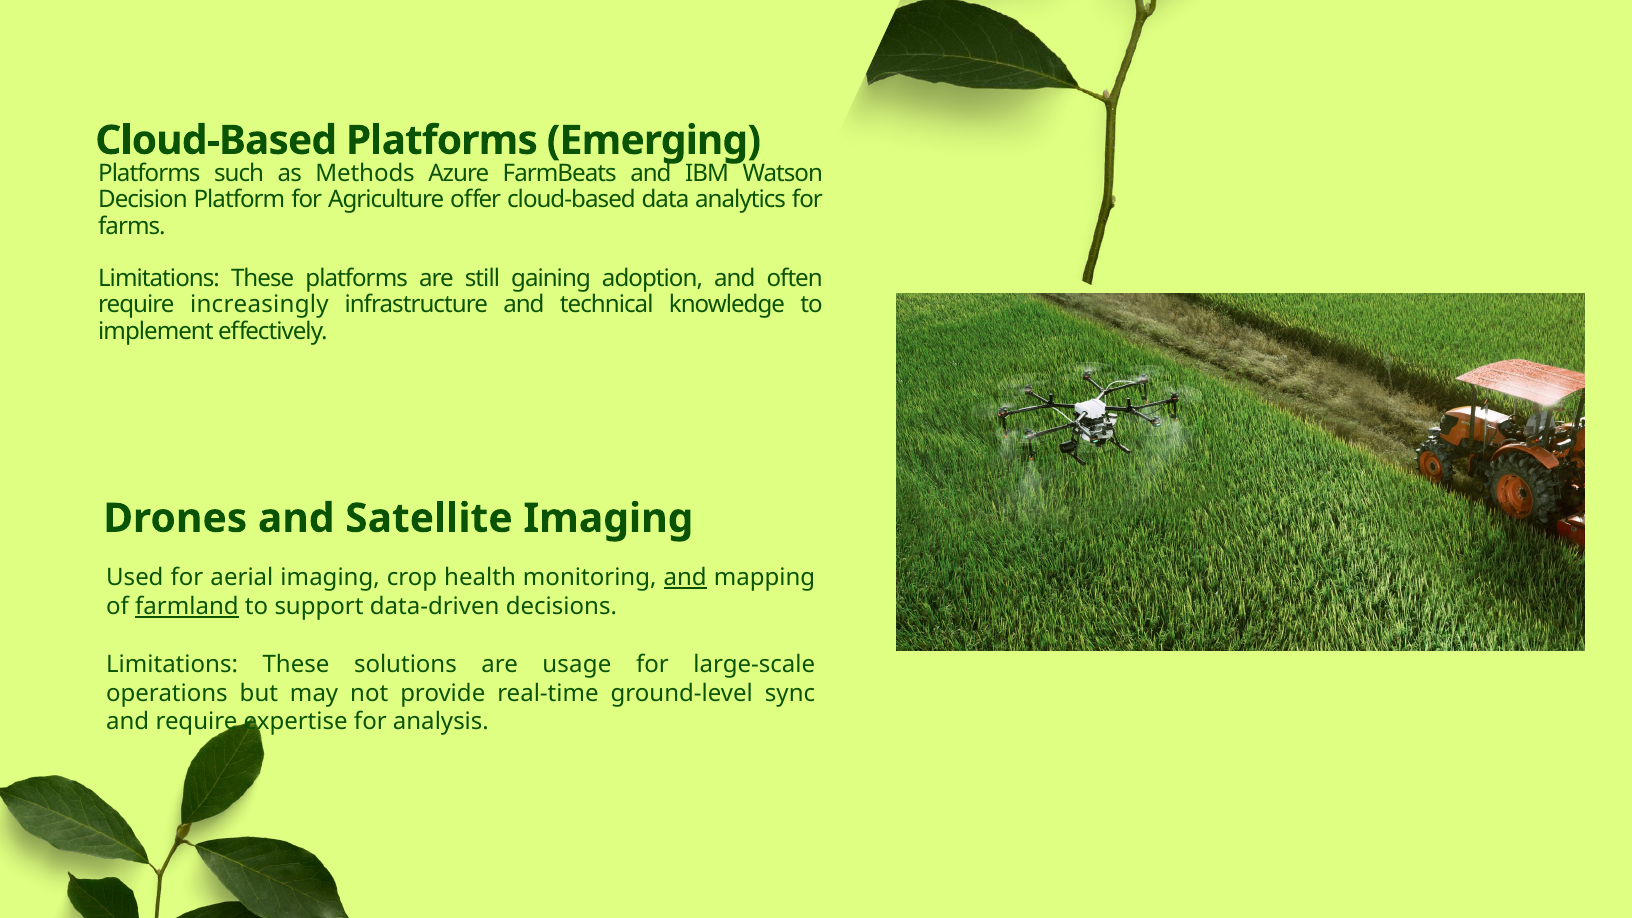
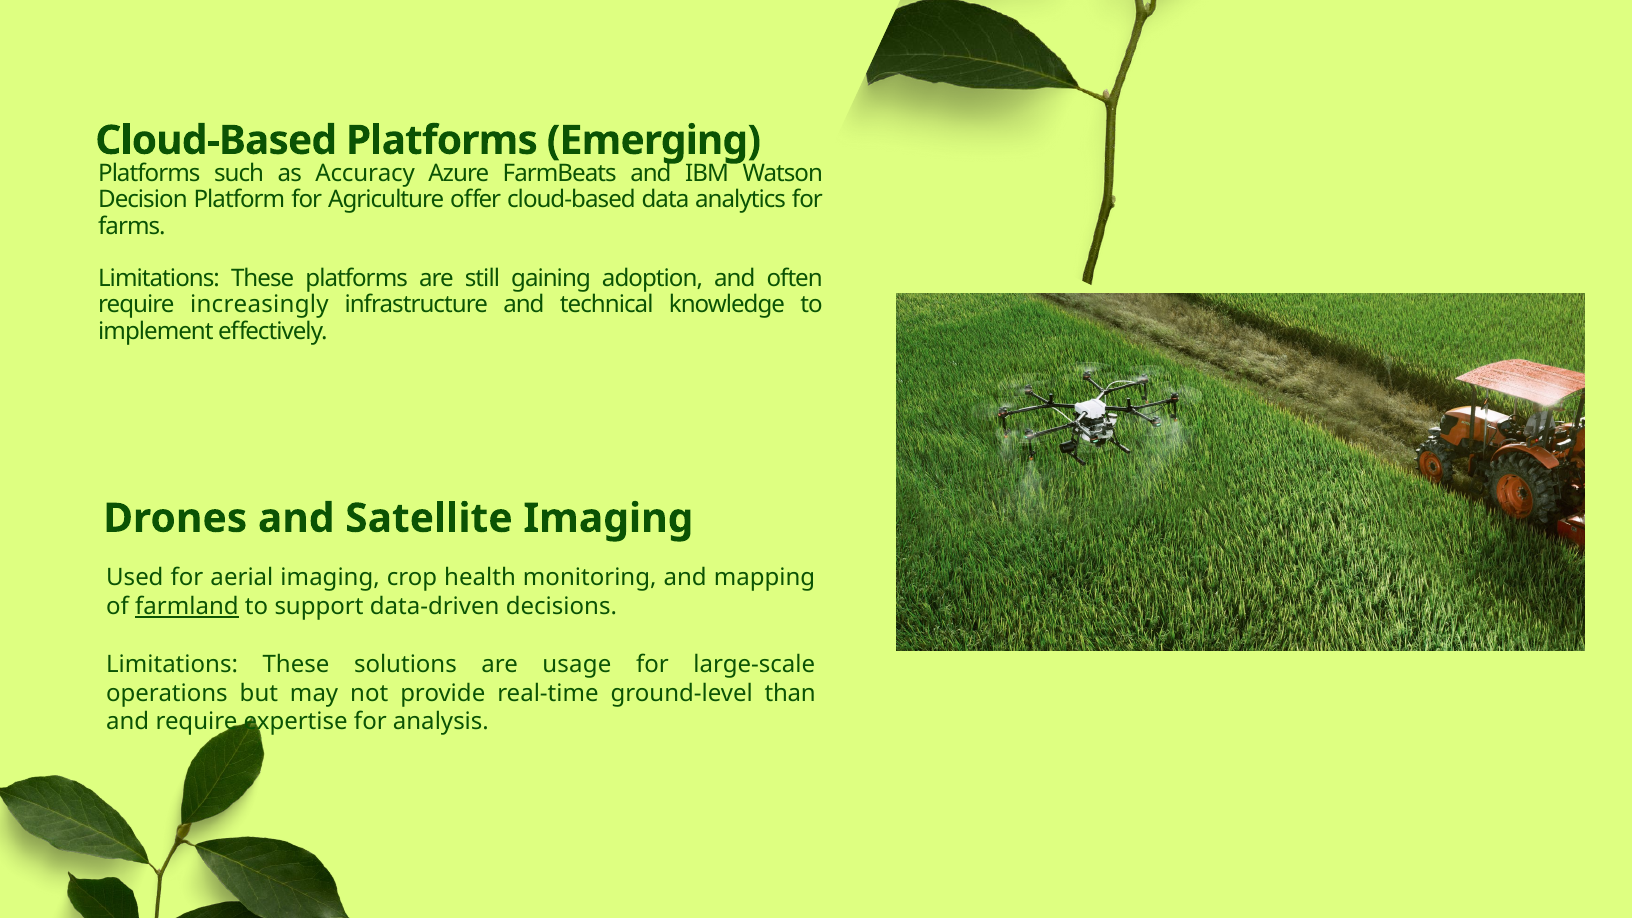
Methods: Methods -> Accuracy
and at (685, 578) underline: present -> none
sync: sync -> than
